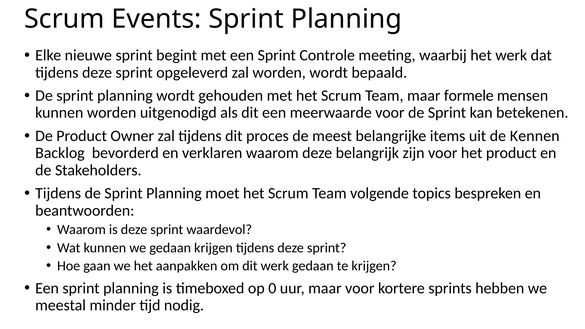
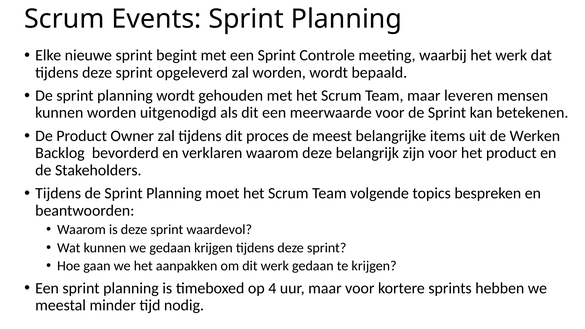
formele: formele -> leveren
Kennen: Kennen -> Werken
0: 0 -> 4
